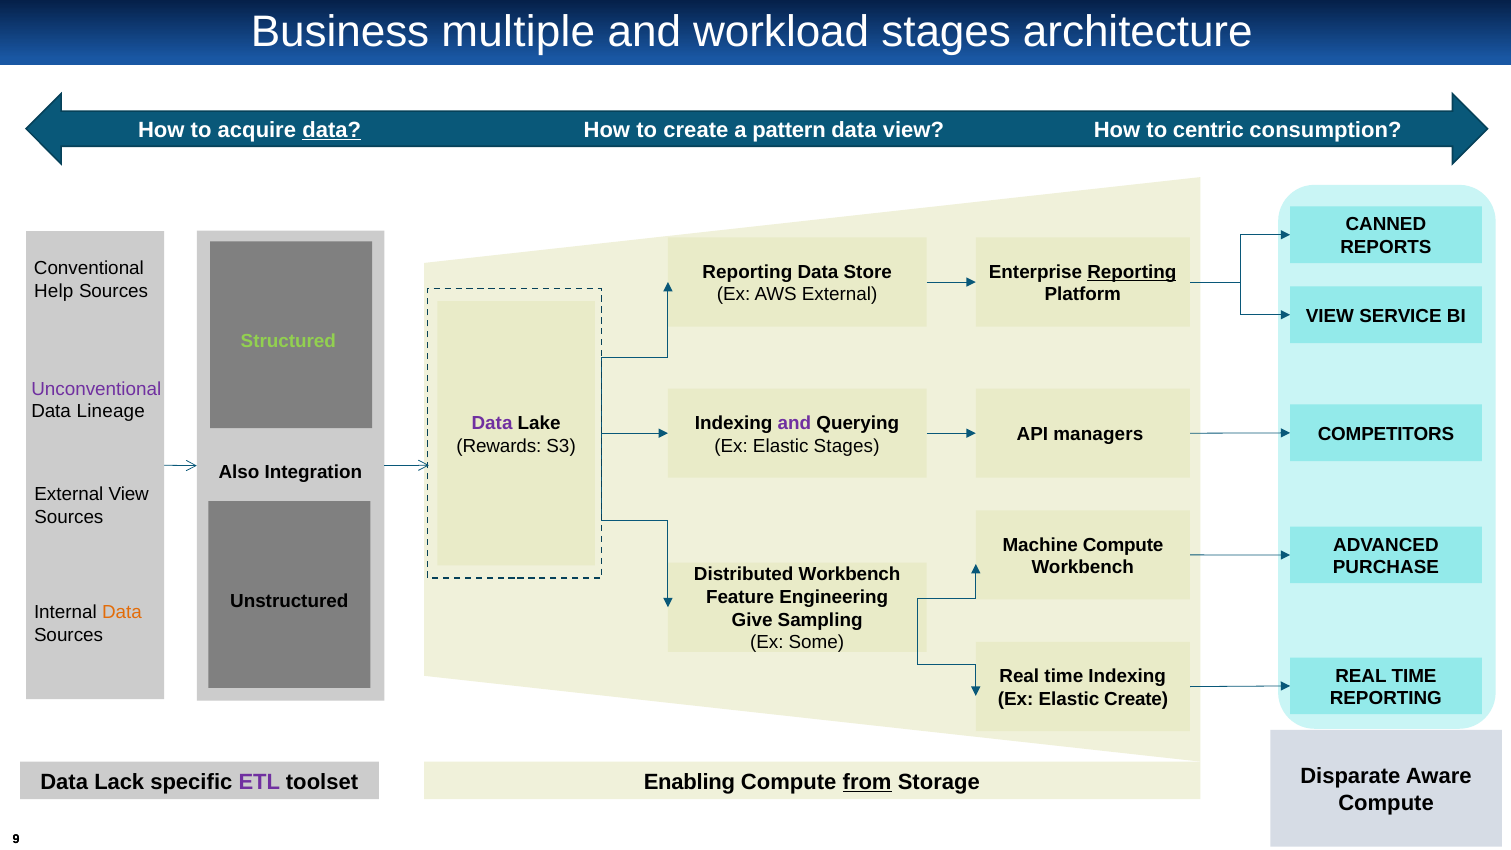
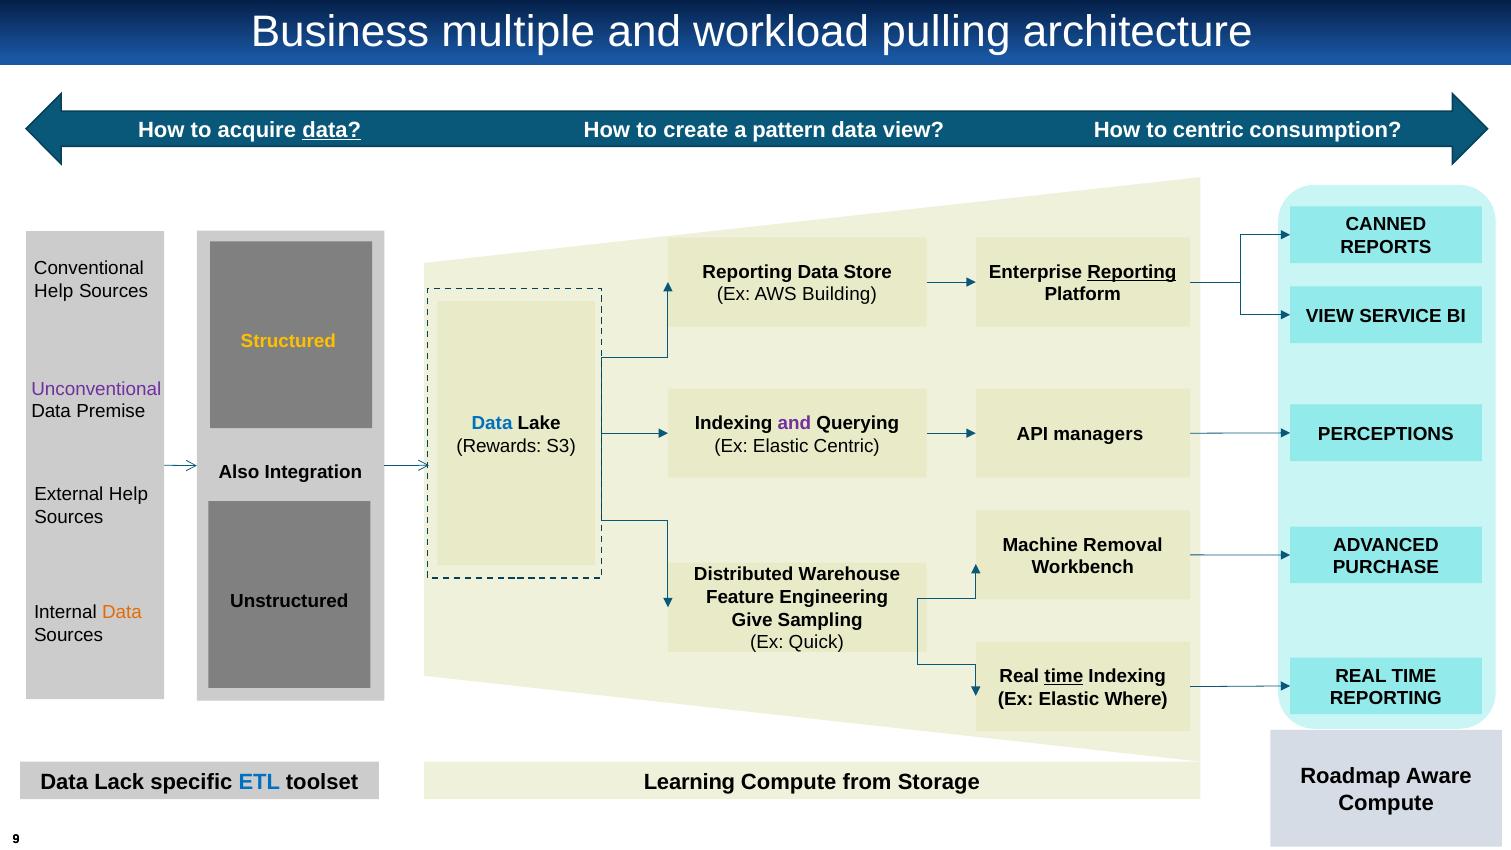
workload stages: stages -> pulling
AWS External: External -> Building
Structured colour: light green -> yellow
Lineage: Lineage -> Premise
Data at (492, 423) colour: purple -> blue
COMPETITORS: COMPETITORS -> PERCEPTIONS
Elastic Stages: Stages -> Centric
External View: View -> Help
Machine Compute: Compute -> Removal
Distributed Workbench: Workbench -> Warehouse
Some: Some -> Quick
time at (1064, 677) underline: none -> present
Elastic Create: Create -> Where
Disparate: Disparate -> Roadmap
ETL colour: purple -> blue
Enabling: Enabling -> Learning
from underline: present -> none
